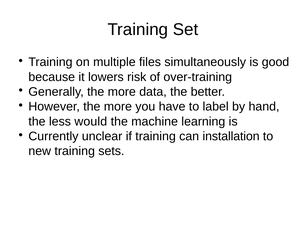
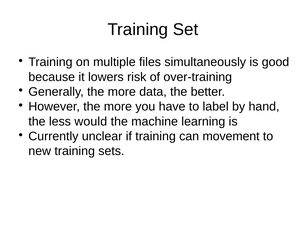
installation: installation -> movement
